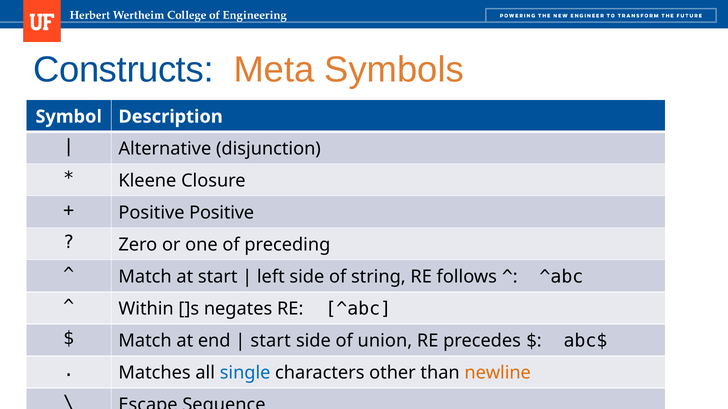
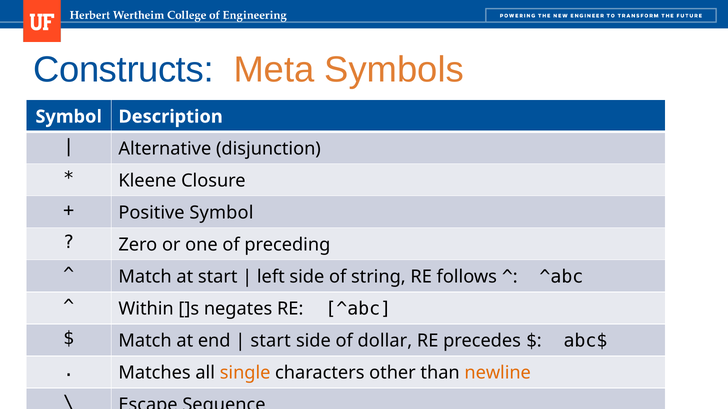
Positive Positive: Positive -> Symbol
union: union -> dollar
single colour: blue -> orange
